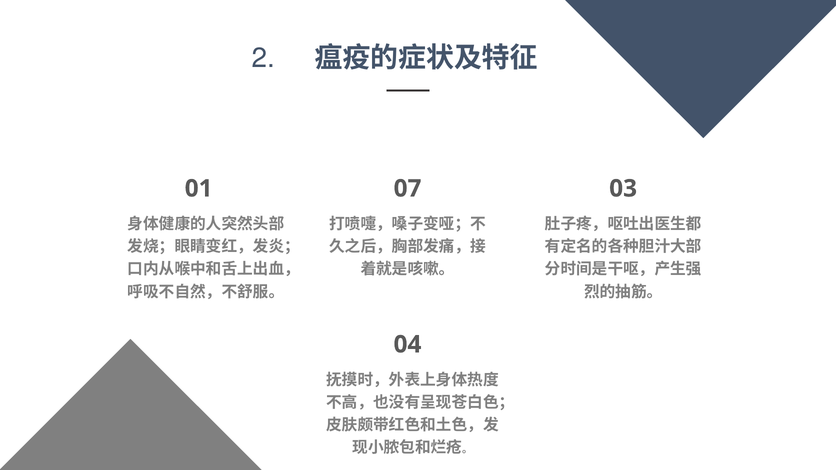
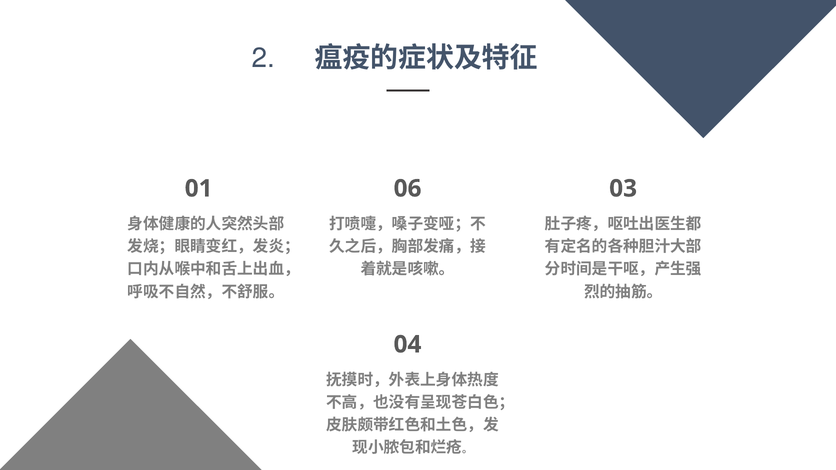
07: 07 -> 06
